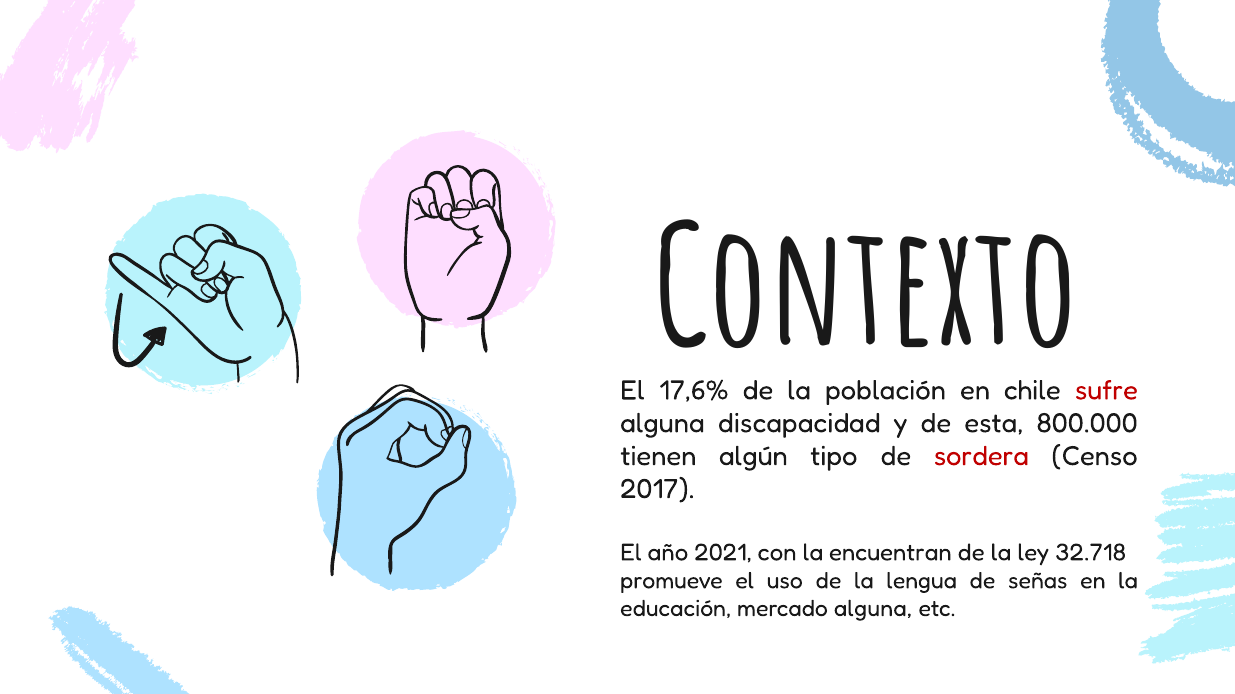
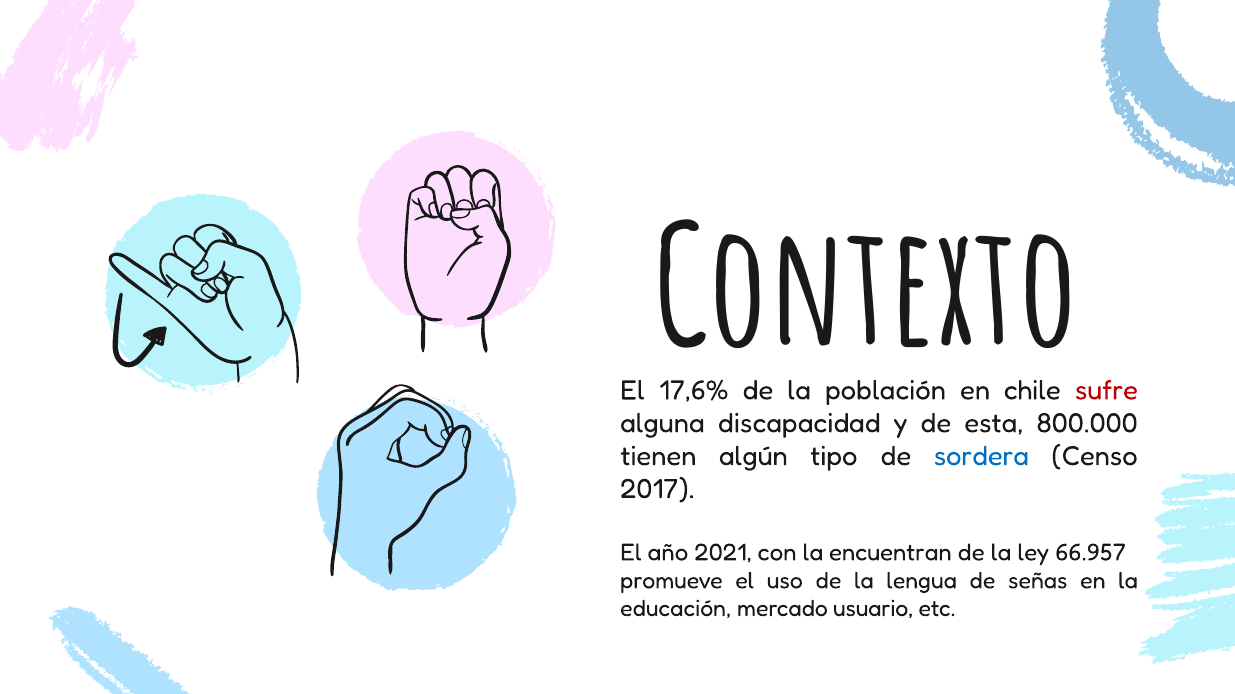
sordera colour: red -> blue
32.718: 32.718 -> 66.957
mercado alguna: alguna -> usuario
